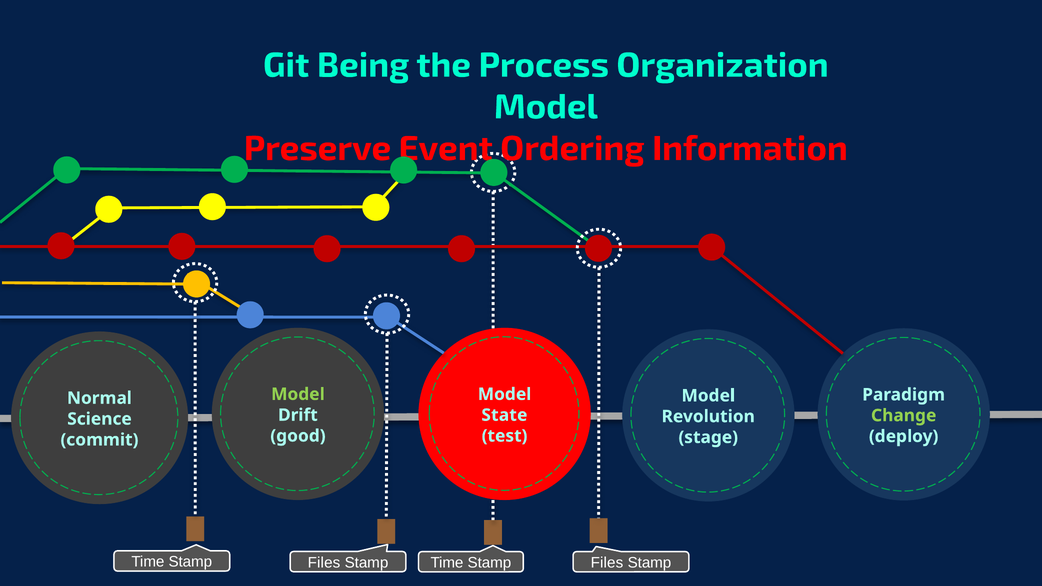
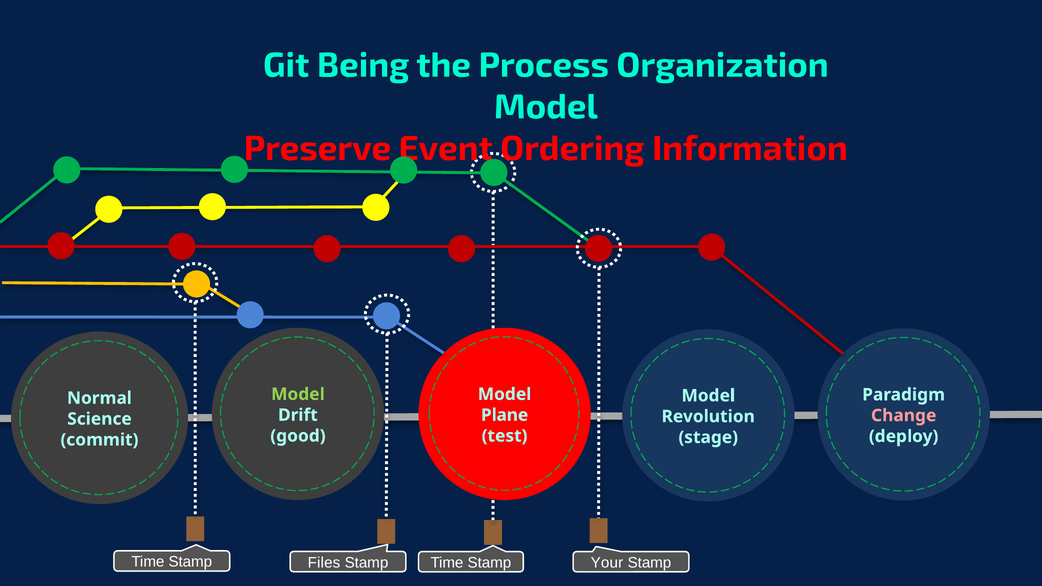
State: State -> Plane
Change colour: light green -> pink
Stamp Files: Files -> Your
